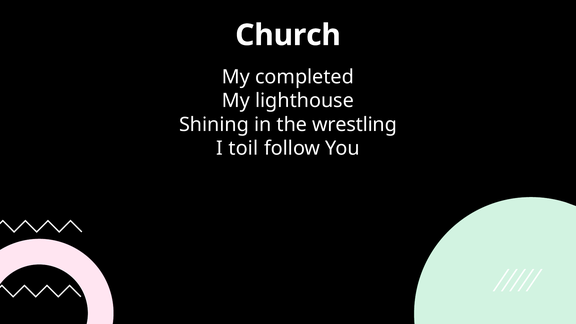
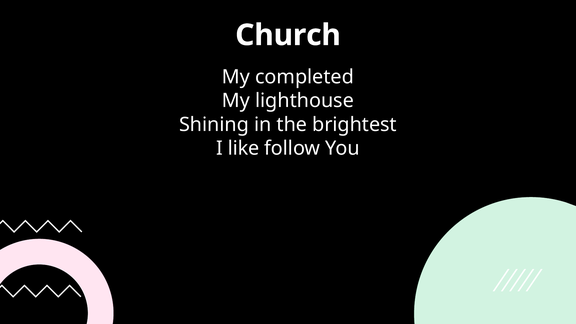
wrestling: wrestling -> brightest
toil: toil -> like
